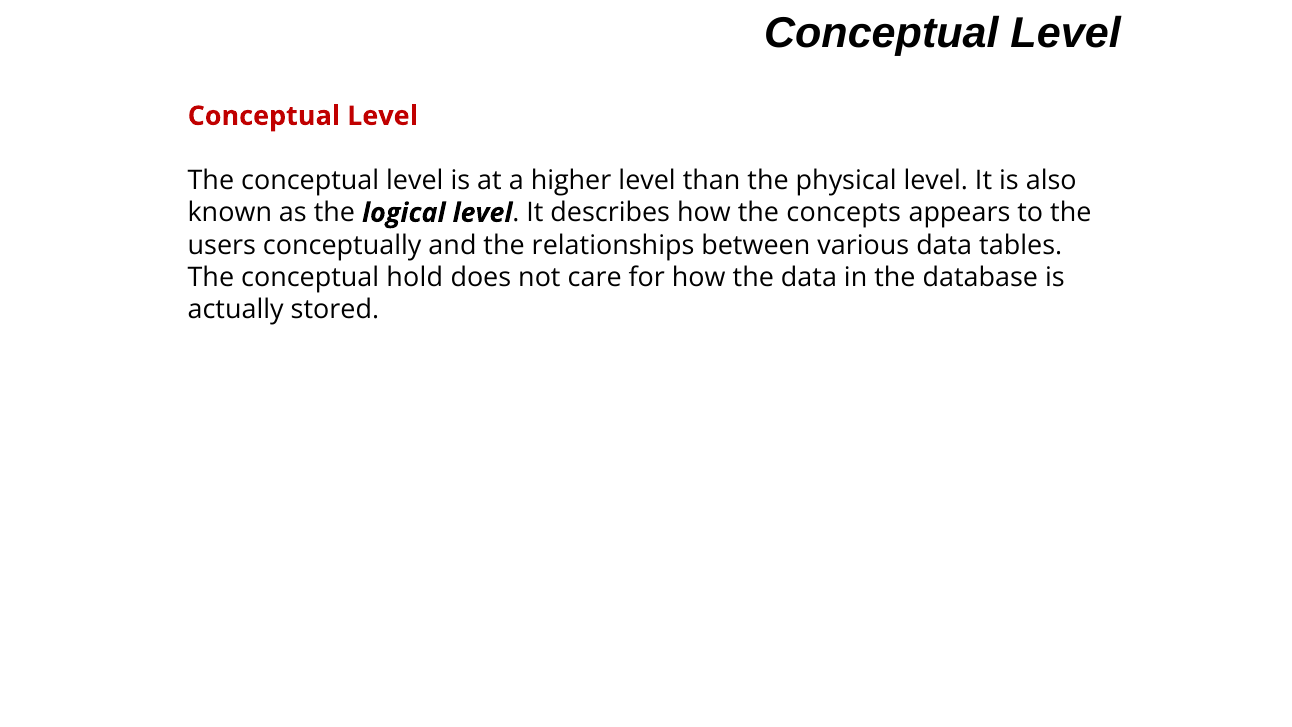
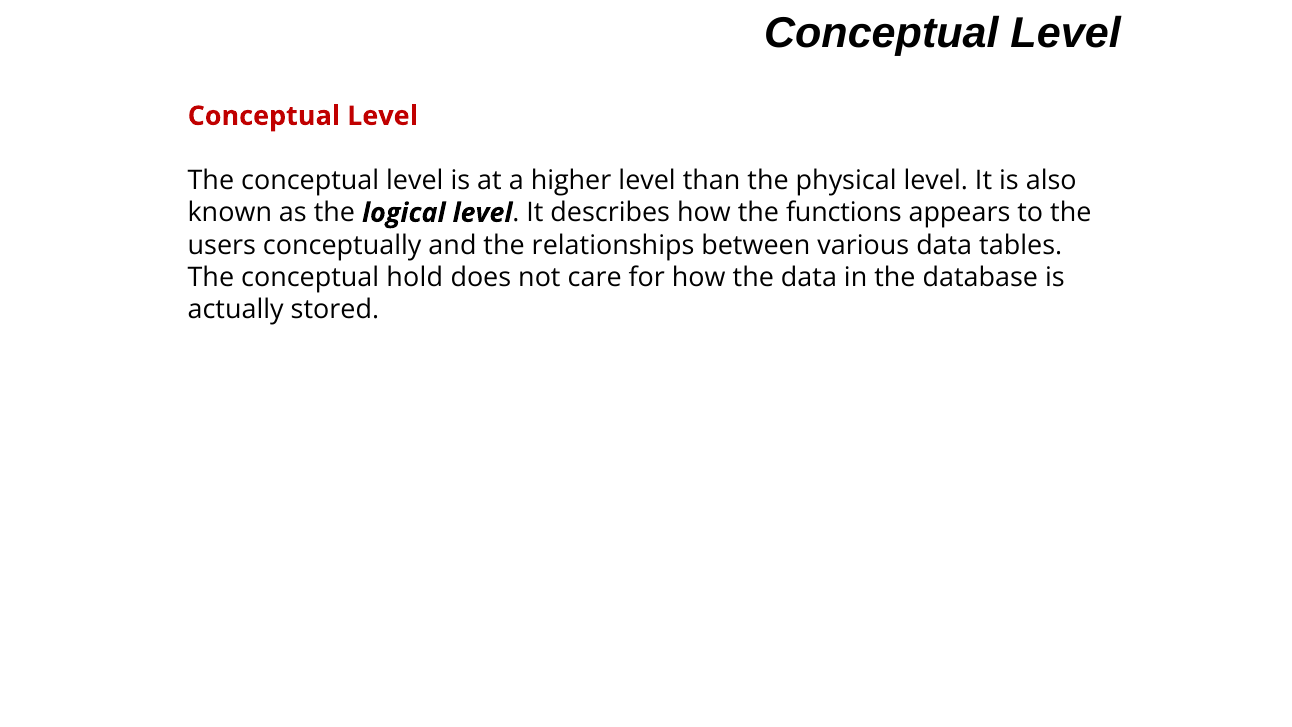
concepts: concepts -> functions
